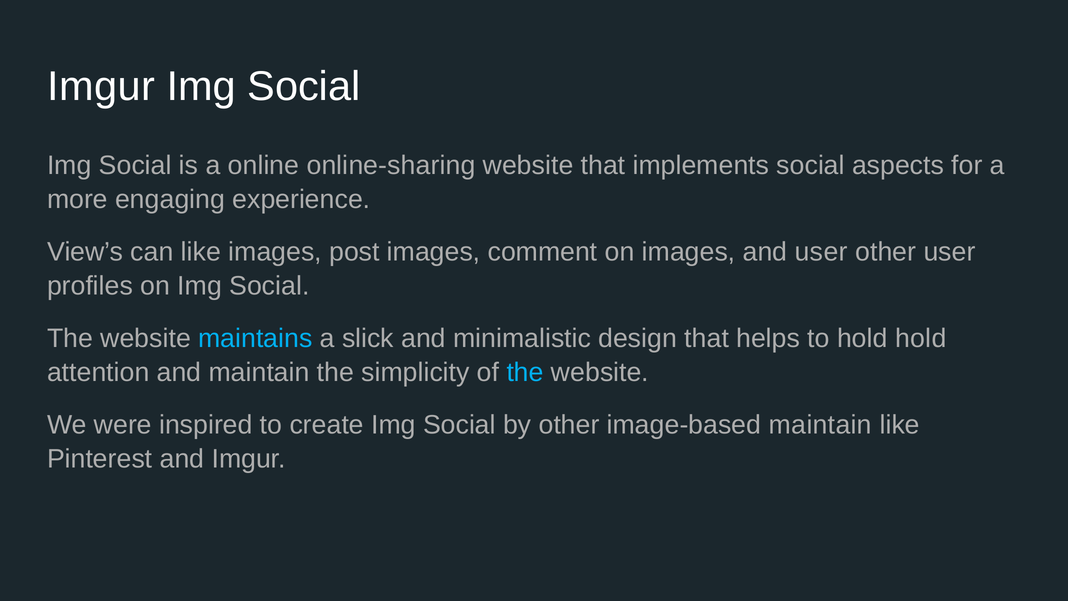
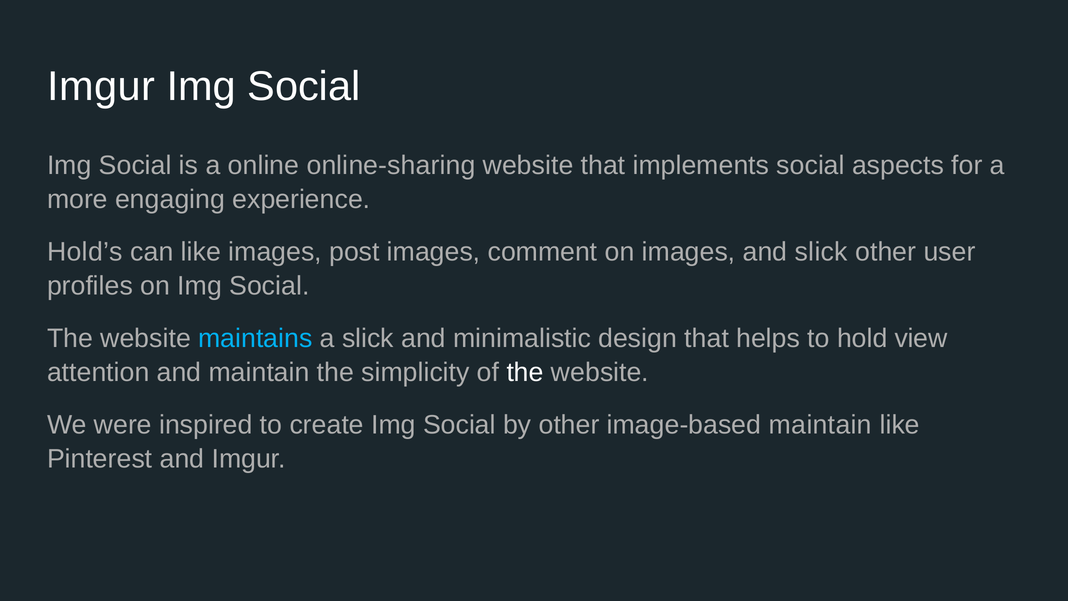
View’s: View’s -> Hold’s
and user: user -> slick
hold hold: hold -> view
the at (525, 372) colour: light blue -> white
